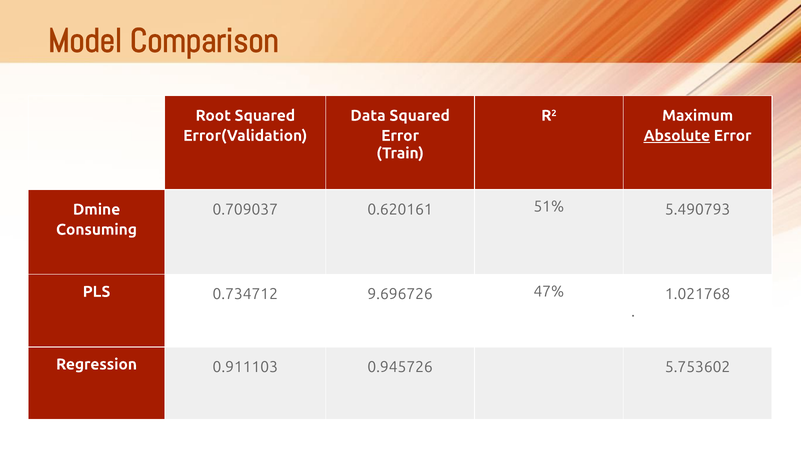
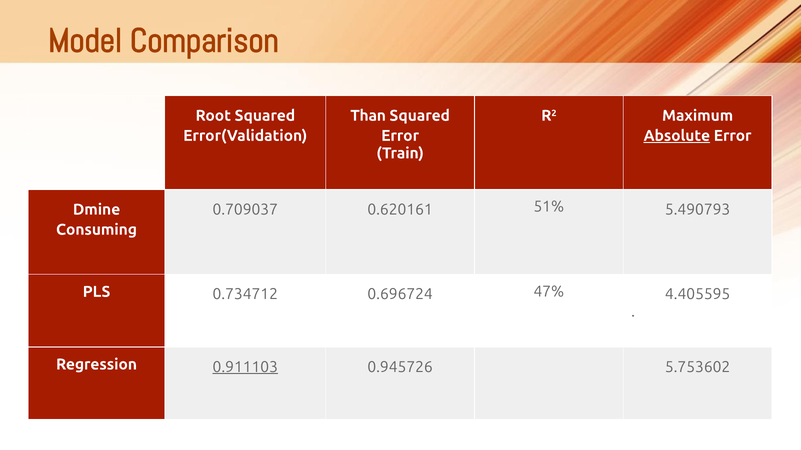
Data: Data -> Than
9.696726: 9.696726 -> 0.696724
1.021768: 1.021768 -> 4.405595
0.911103 underline: none -> present
